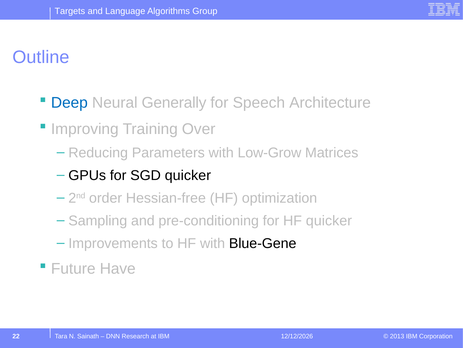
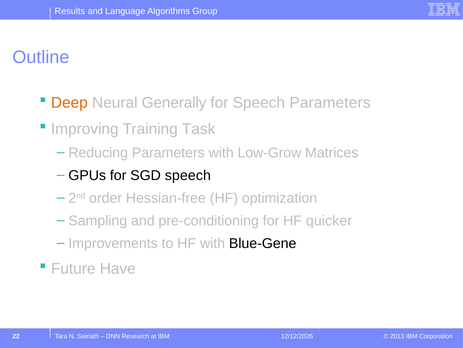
Targets: Targets -> Results
Deep colour: blue -> orange
Speech Architecture: Architecture -> Parameters
Over: Over -> Task
SGD quicker: quicker -> speech
